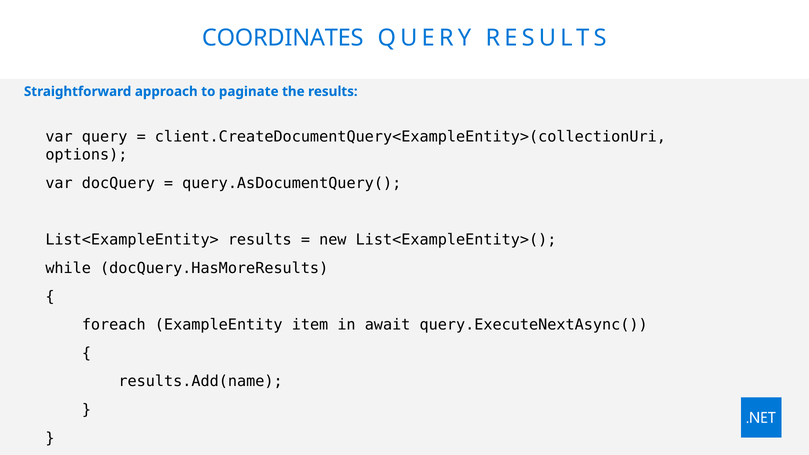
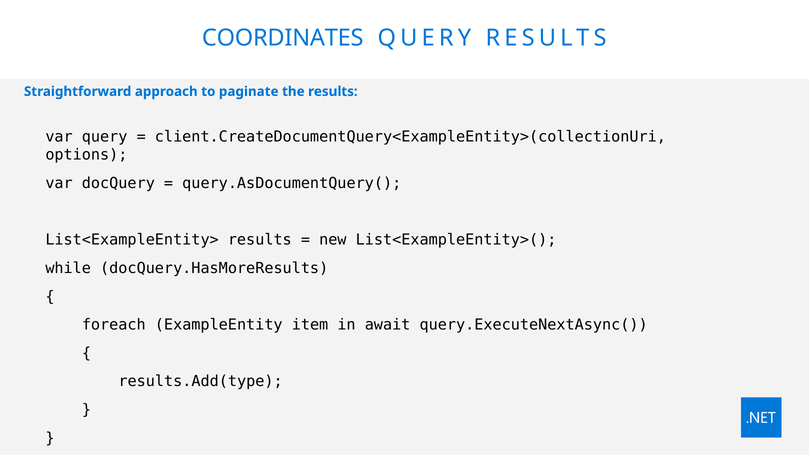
results.Add(name: results.Add(name -> results.Add(type
